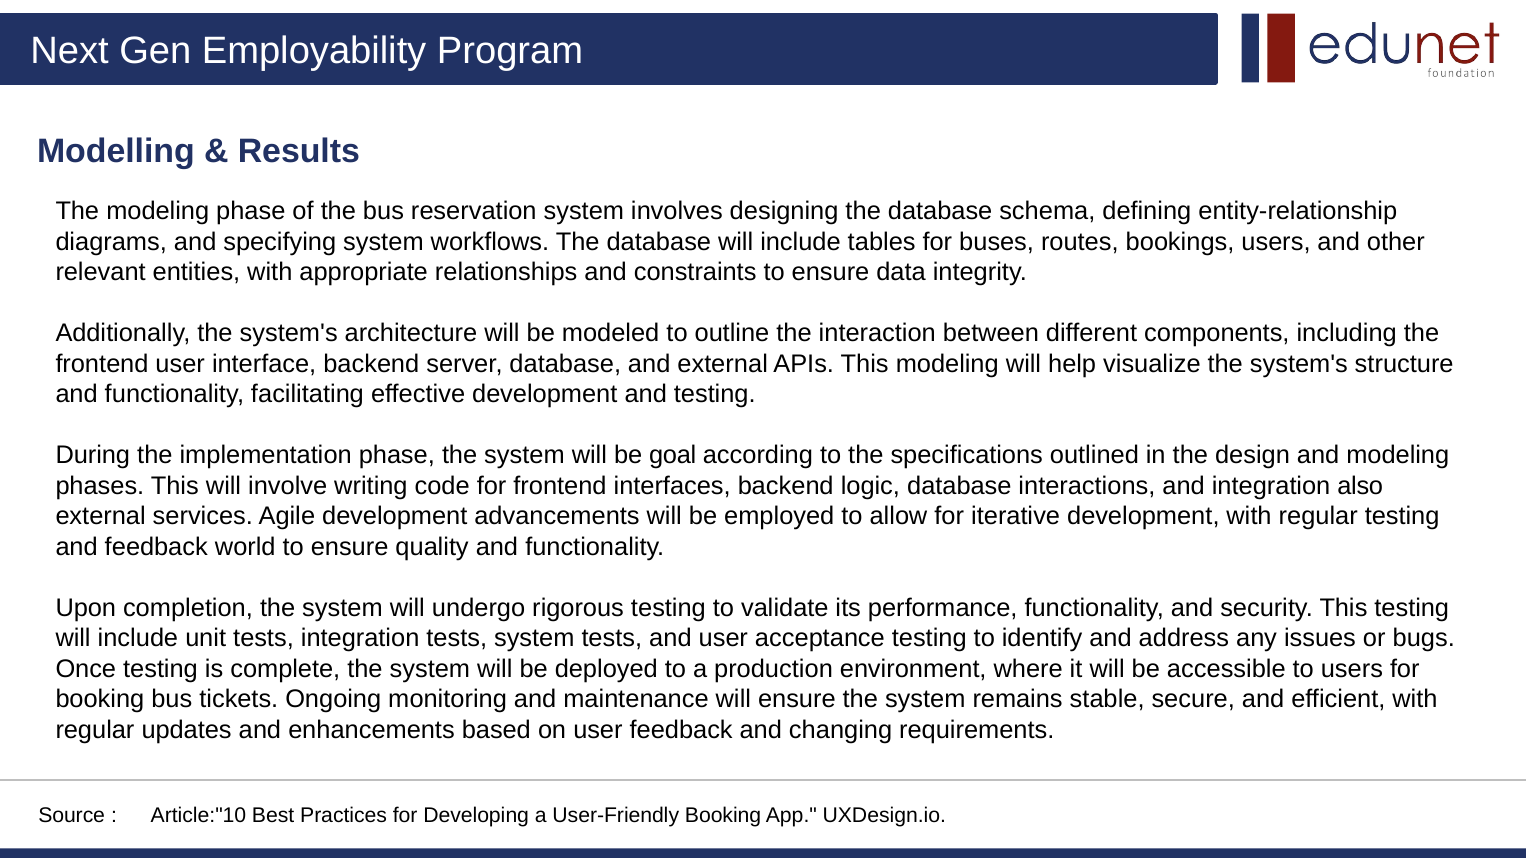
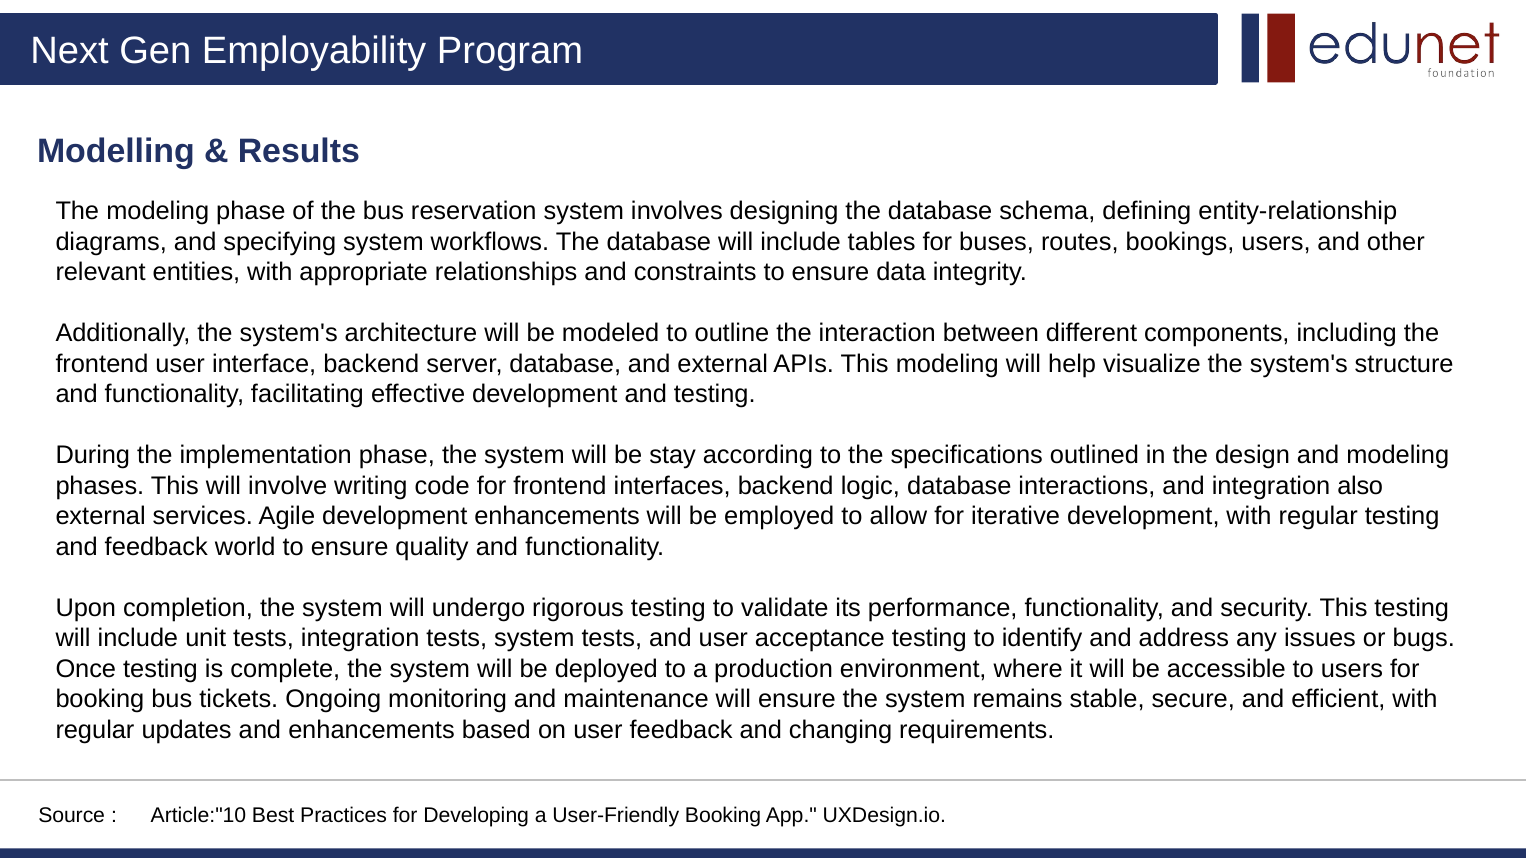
goal: goal -> stay
development advancements: advancements -> enhancements
